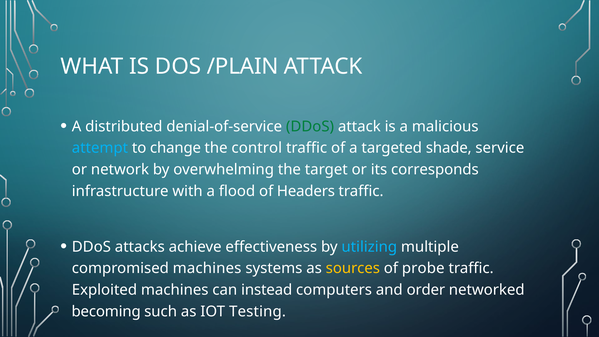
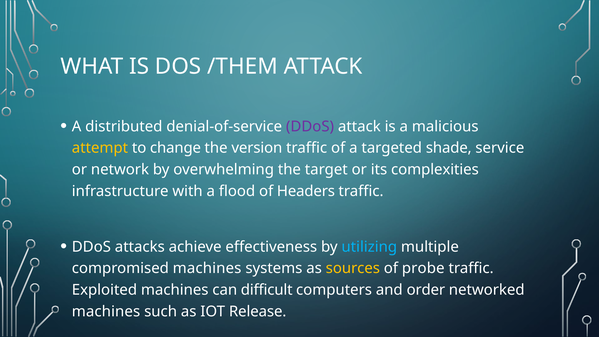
/PLAIN: /PLAIN -> /THEM
DDoS at (310, 126) colour: green -> purple
attempt colour: light blue -> yellow
control: control -> version
corresponds: corresponds -> complexities
instead: instead -> difficult
becoming at (106, 311): becoming -> machines
Testing: Testing -> Release
